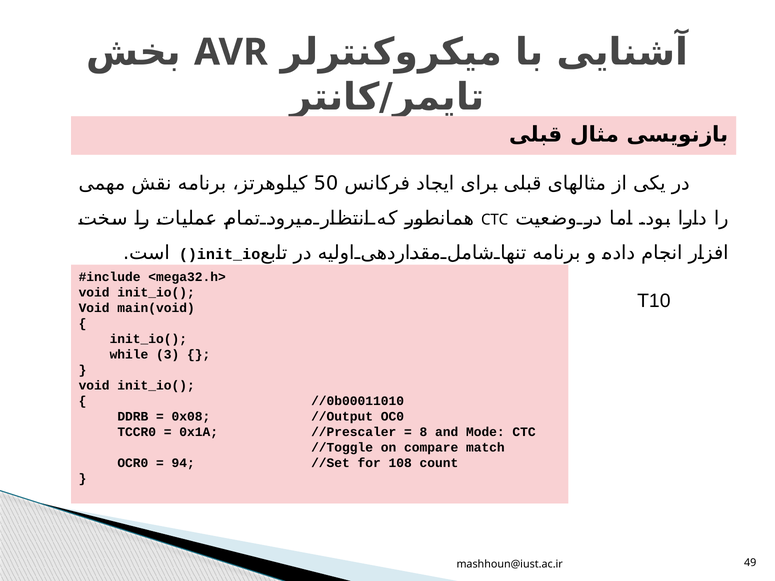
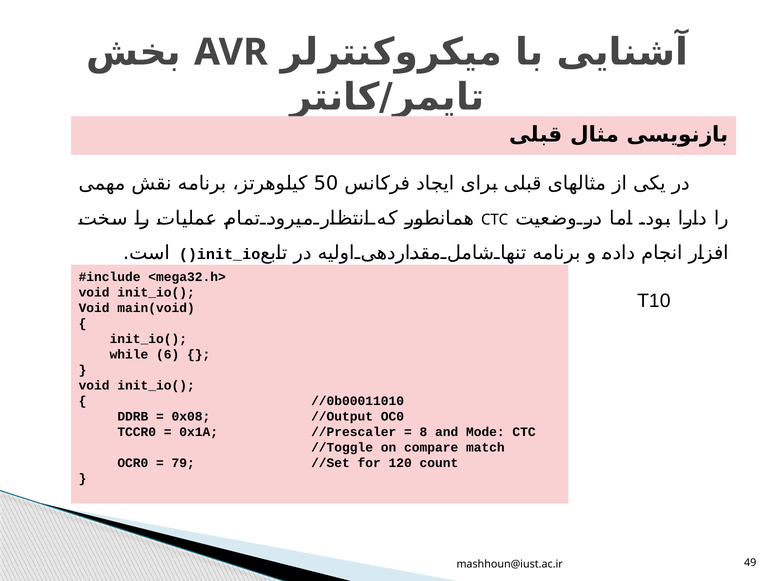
3: 3 -> 6
94: 94 -> 79
108: 108 -> 120
